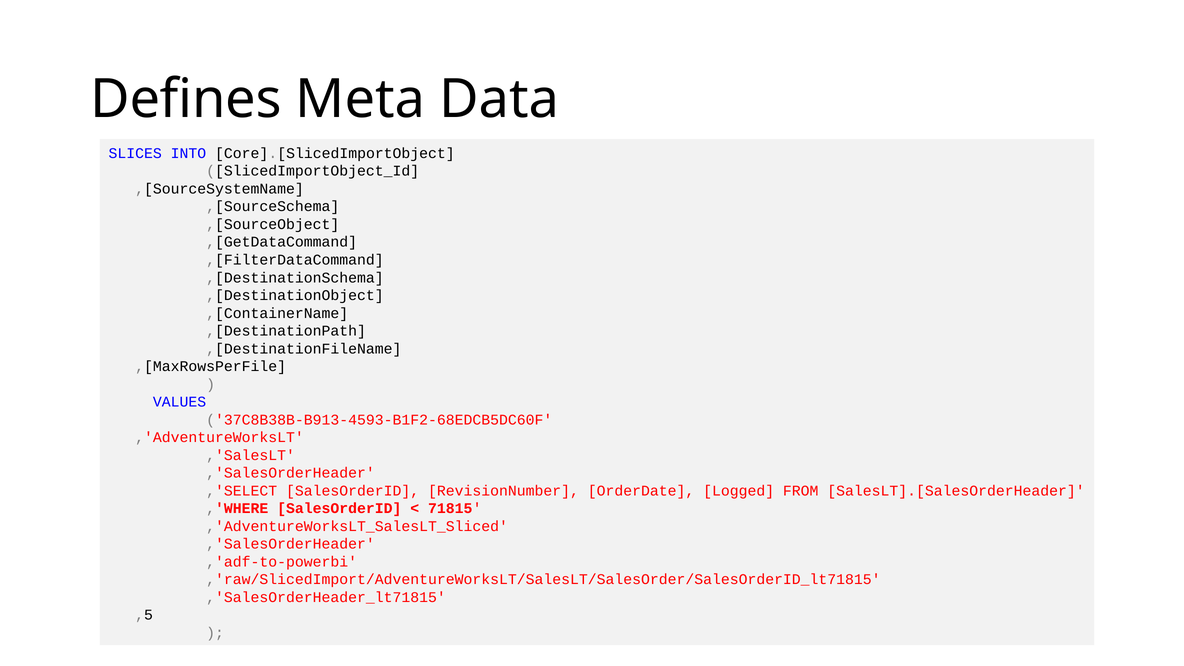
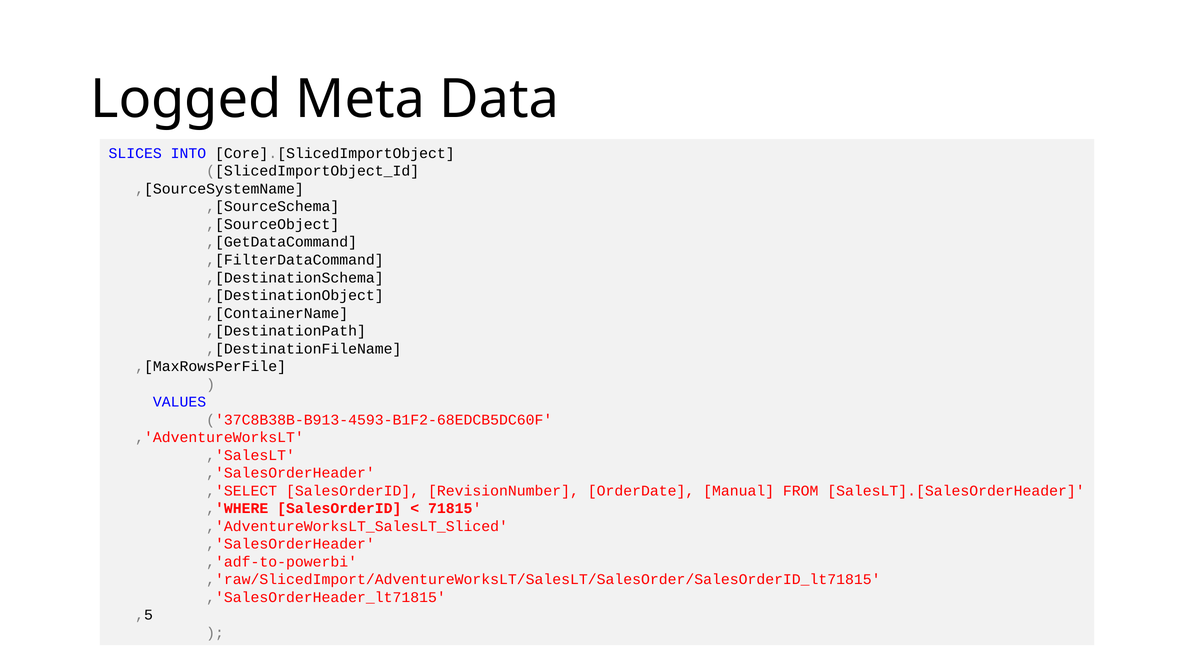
Defines: Defines -> Logged
Logged: Logged -> Manual
